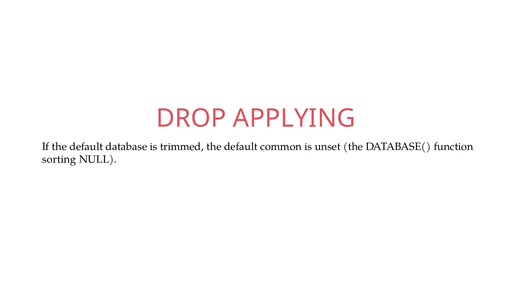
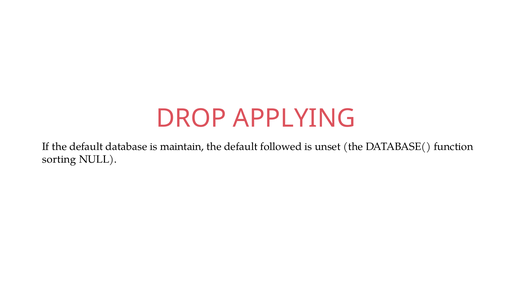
trimmed: trimmed -> maintain
common: common -> followed
